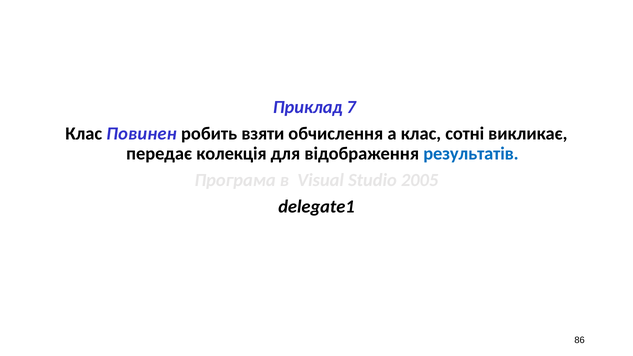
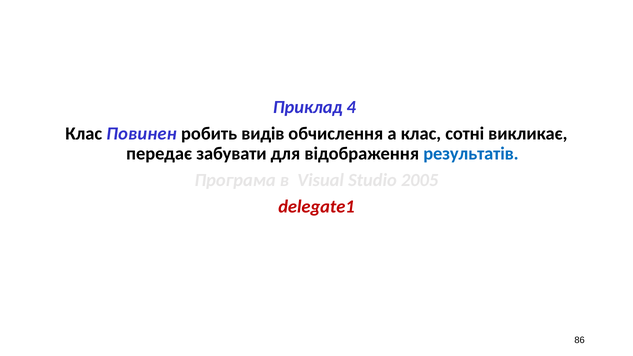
7: 7 -> 4
взяти: взяти -> видів
колекція: колекція -> забувати
delegate1 colour: black -> red
